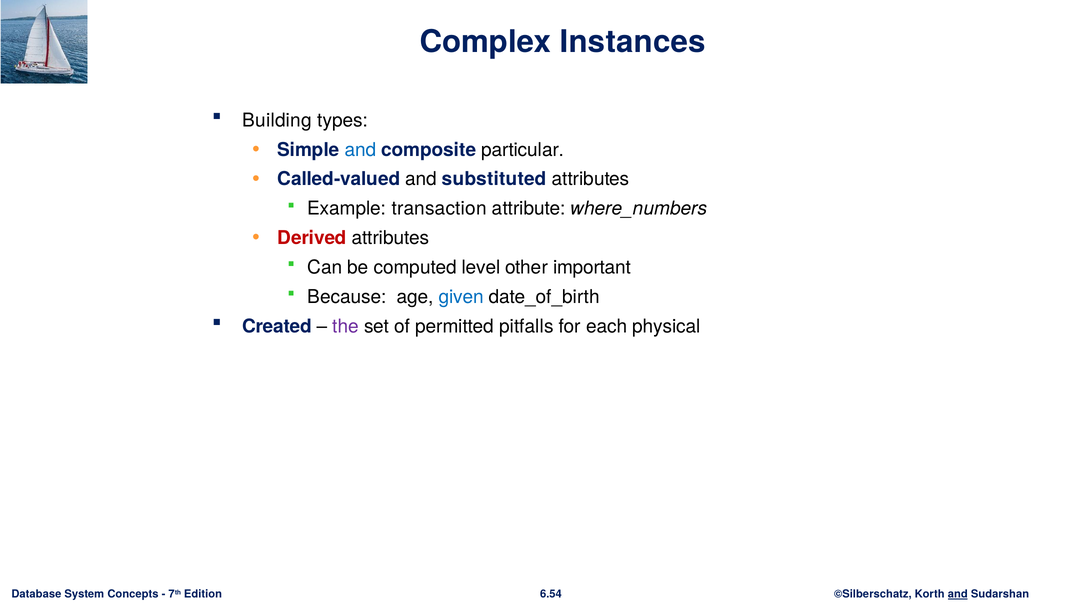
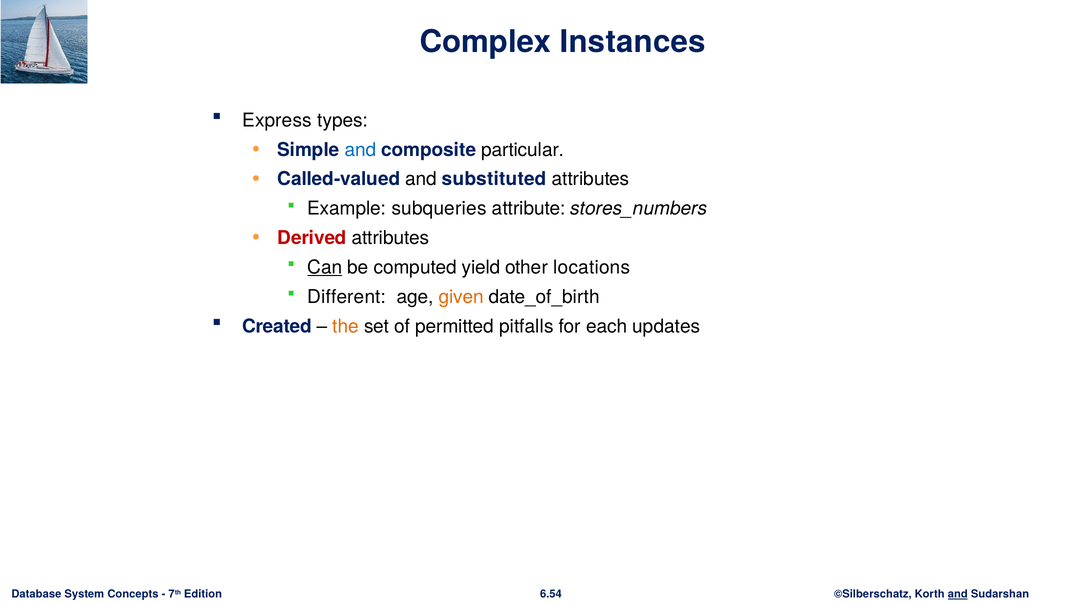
Building: Building -> Express
transaction: transaction -> subqueries
where_numbers: where_numbers -> stores_numbers
Can underline: none -> present
level: level -> yield
important: important -> locations
Because: Because -> Different
given colour: blue -> orange
the colour: purple -> orange
physical: physical -> updates
